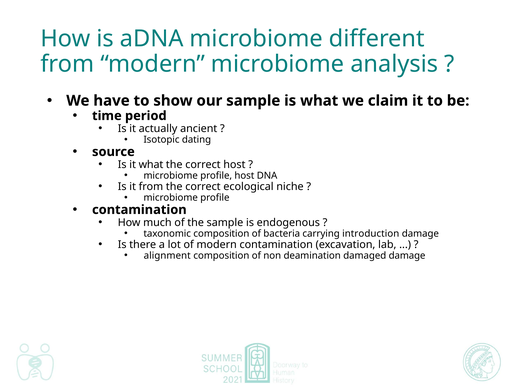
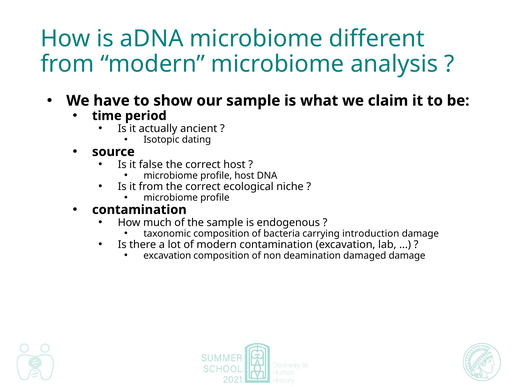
it what: what -> false
alignment at (167, 255): alignment -> excavation
